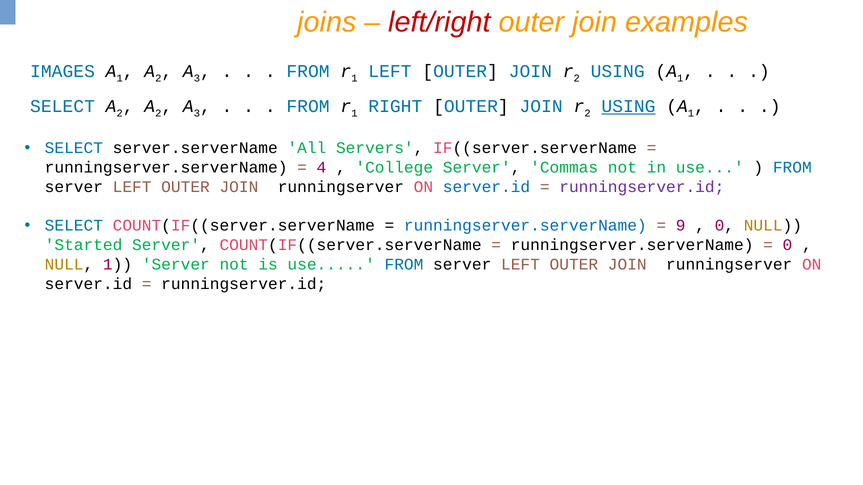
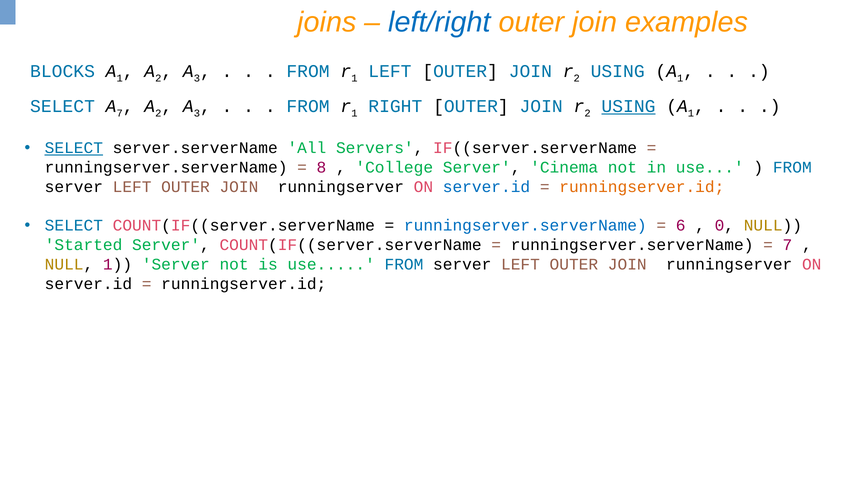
left/right colour: red -> blue
IMAGES: IMAGES -> BLOCKS
2 at (120, 114): 2 -> 7
SELECT at (74, 148) underline: none -> present
4: 4 -> 8
Commas: Commas -> Cinema
runningserver.id at (642, 187) colour: purple -> orange
9: 9 -> 6
0 at (787, 245): 0 -> 7
